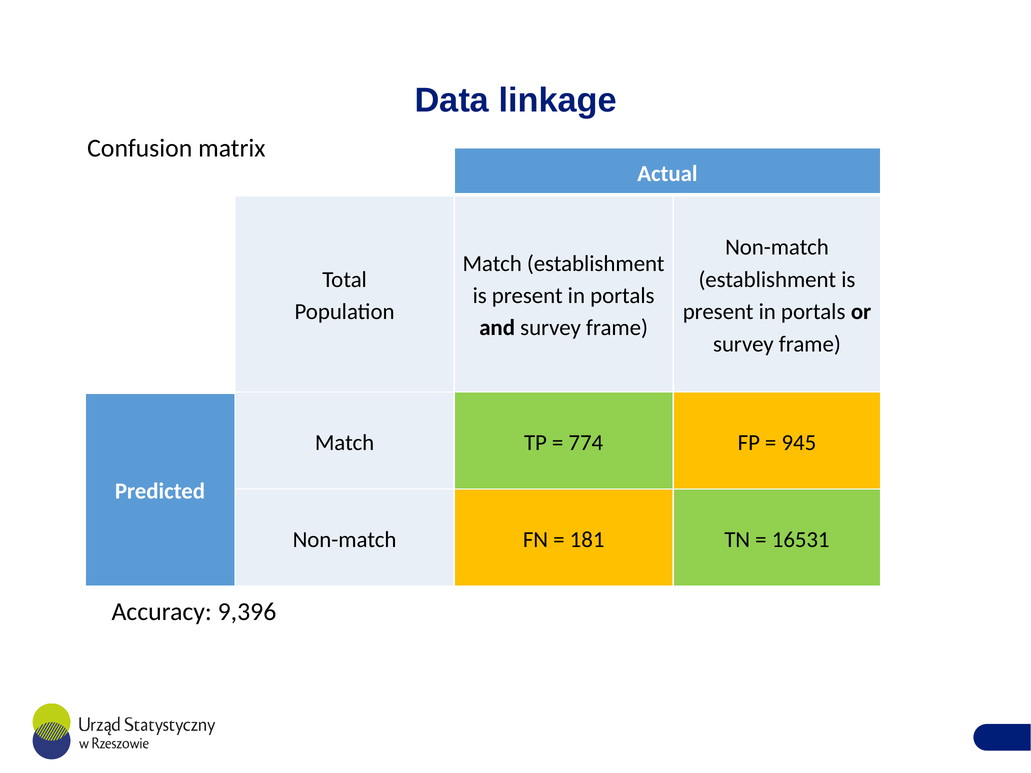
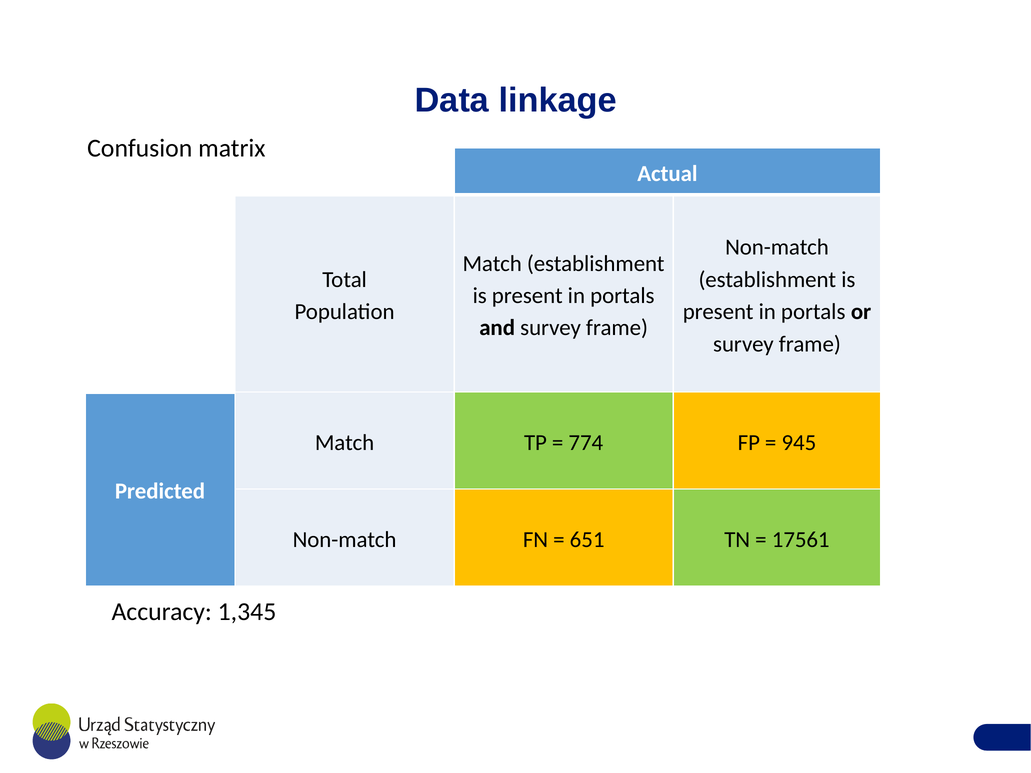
181: 181 -> 651
16531: 16531 -> 17561
9,396: 9,396 -> 1,345
